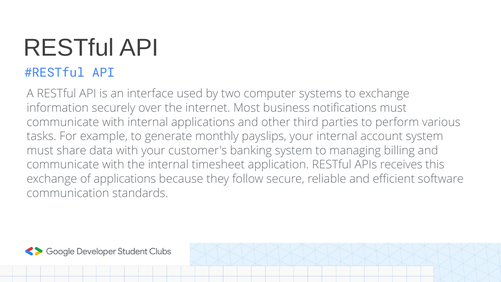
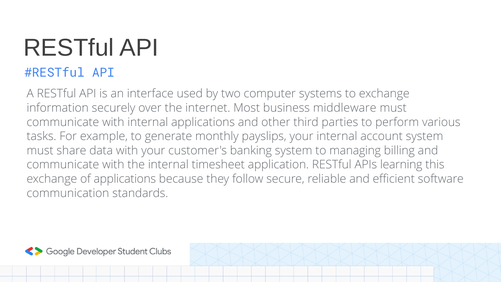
notifications: notifications -> middleware
receives: receives -> learning
